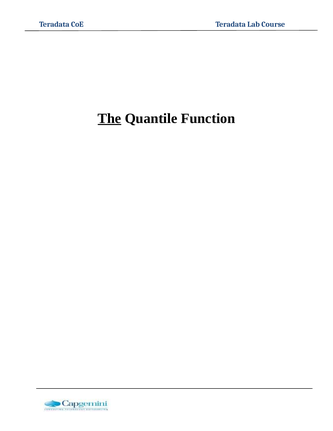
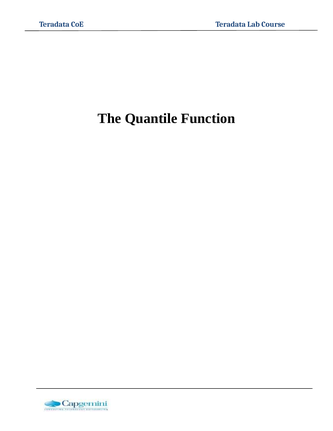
The underline: present -> none
